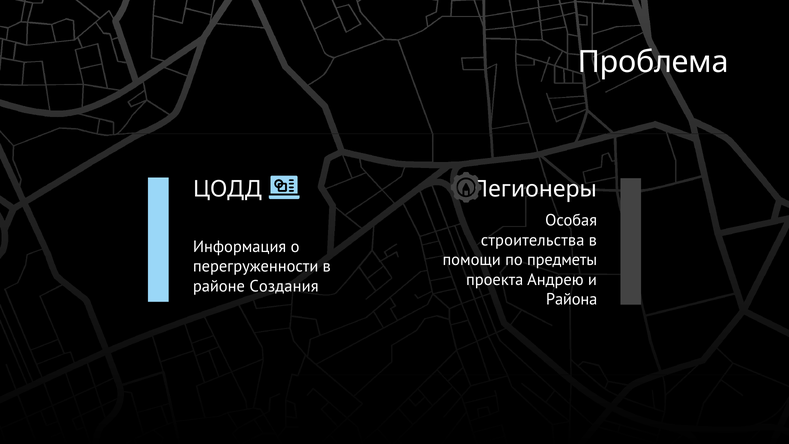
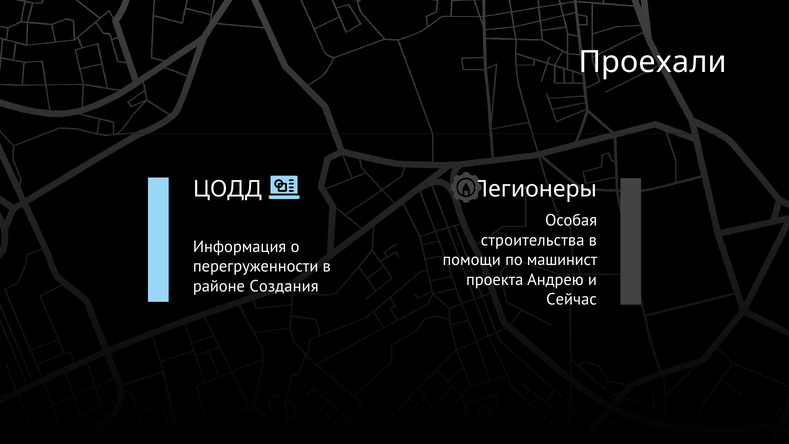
Проблема: Проблема -> Проехали
предметы: предметы -> машинист
Района: Района -> Сейчас
